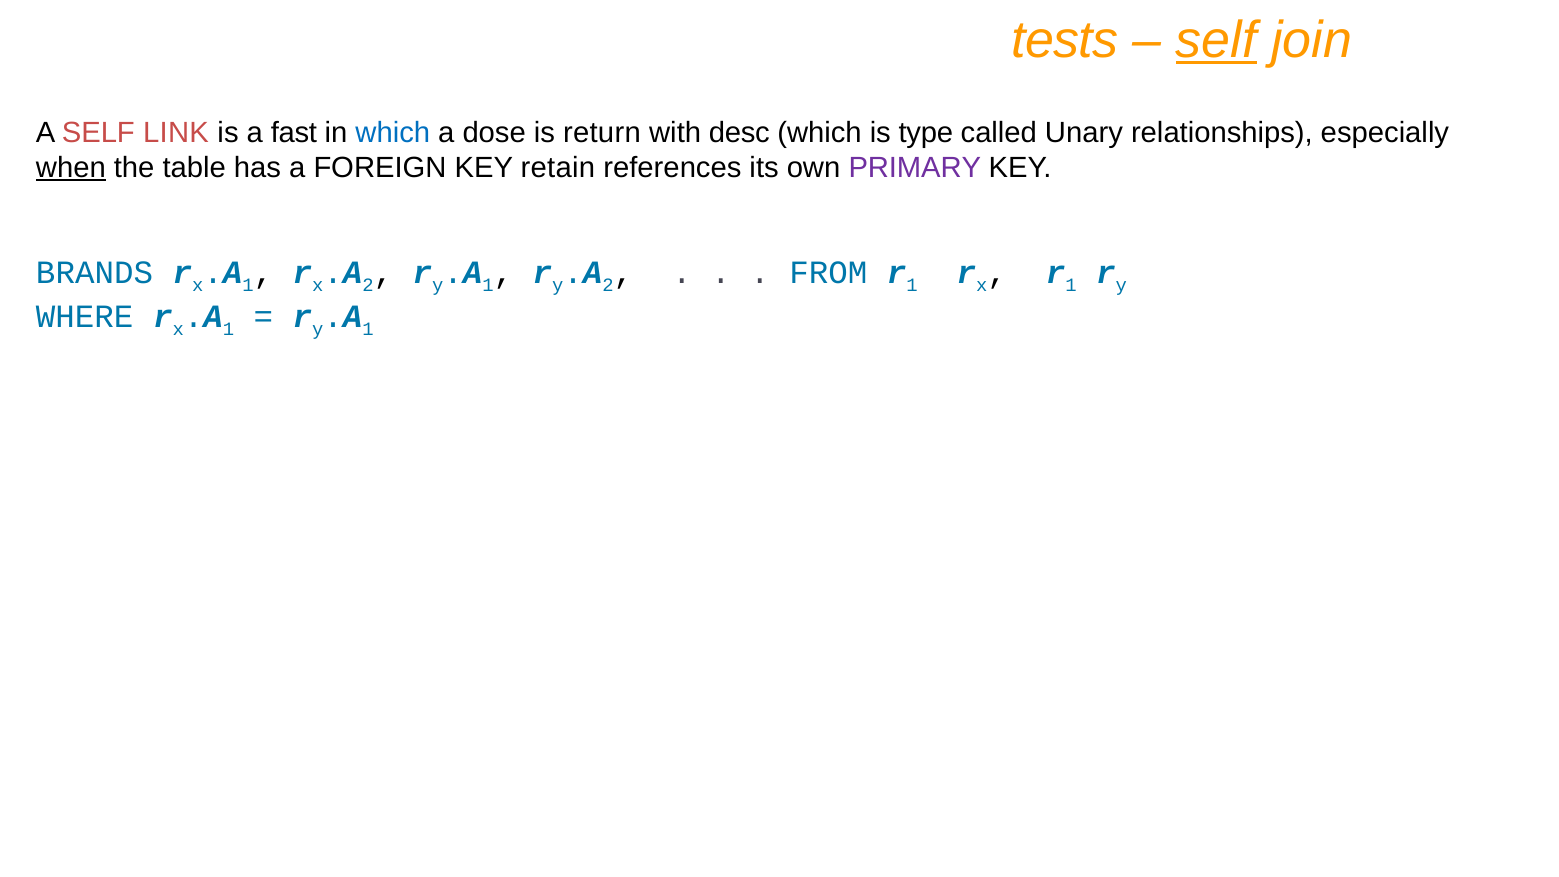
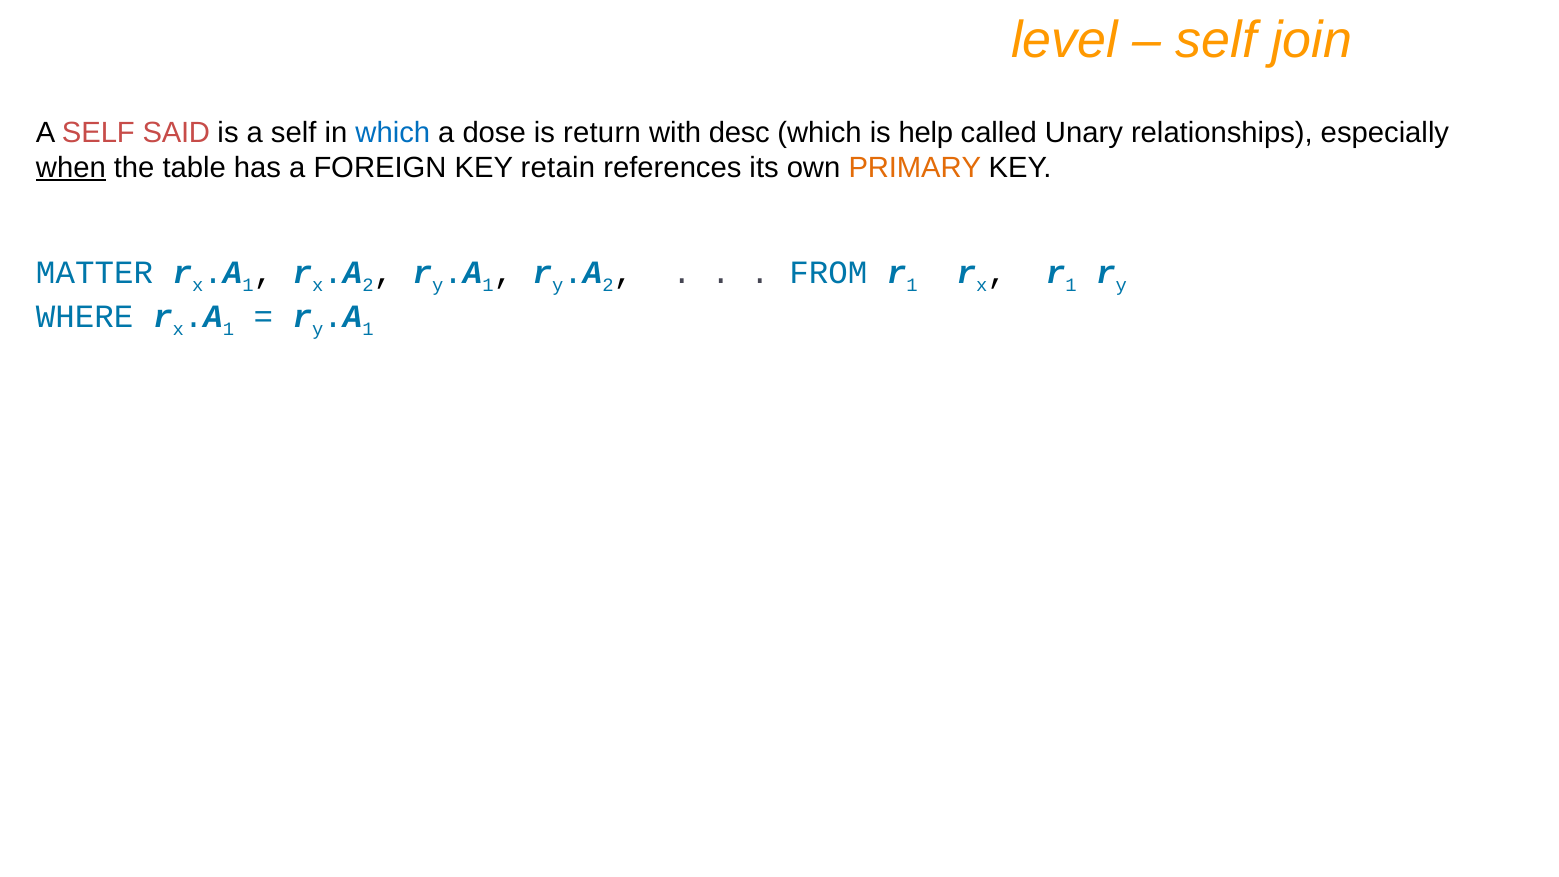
tests: tests -> level
self at (1216, 41) underline: present -> none
LINK: LINK -> SAID
is a fast: fast -> self
type: type -> help
PRIMARY colour: purple -> orange
BRANDS: BRANDS -> MATTER
